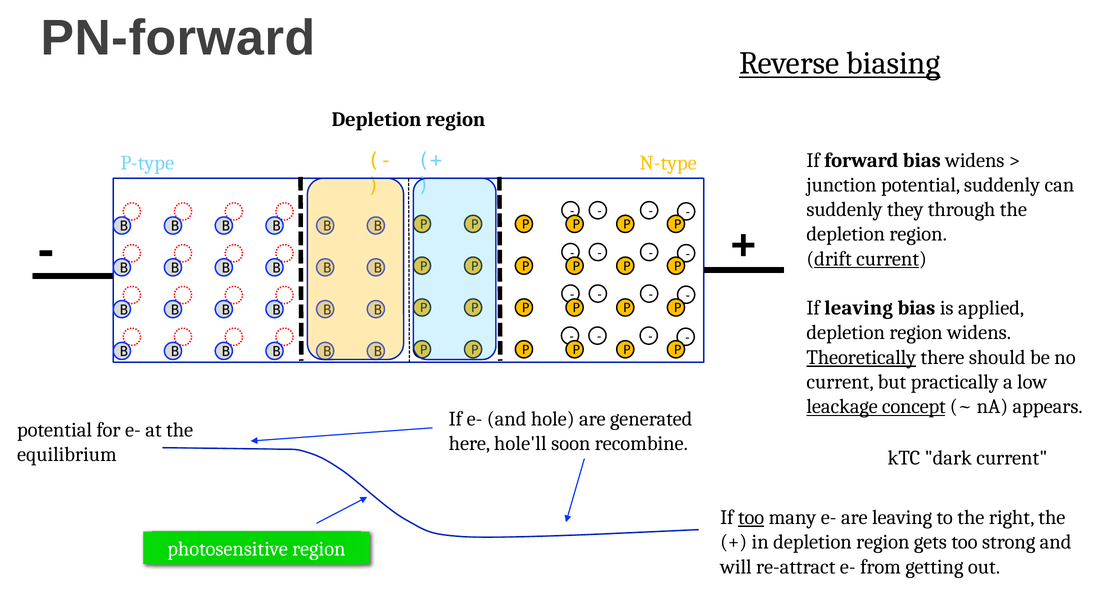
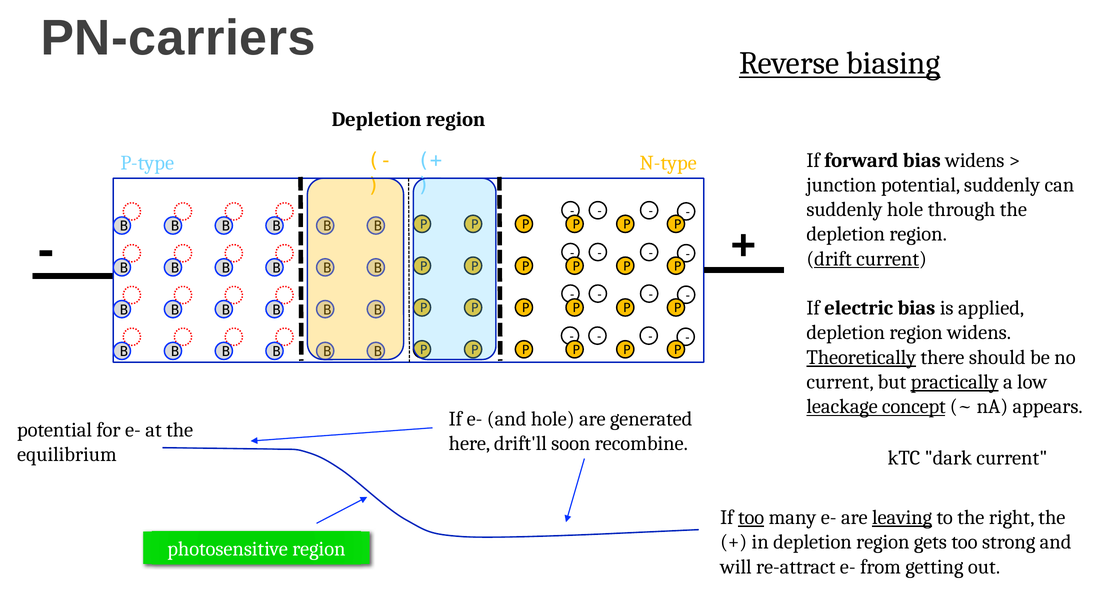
PN-forward: PN-forward -> PN-carriers
suddenly they: they -> hole
If leaving: leaving -> electric
practically underline: none -> present
hole'll: hole'll -> drift'll
leaving at (902, 517) underline: none -> present
